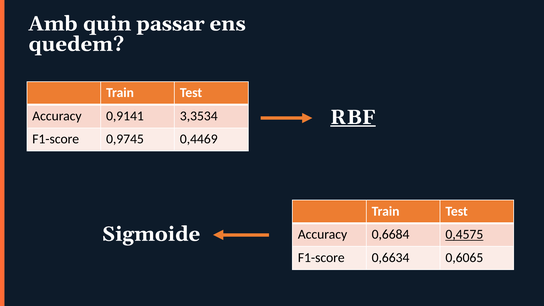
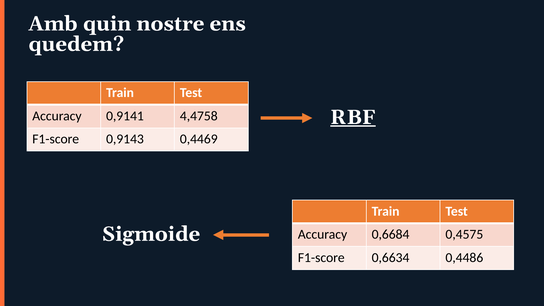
passar: passar -> nostre
3,3534: 3,3534 -> 4,4758
0,9745: 0,9745 -> 0,9143
0,4575 underline: present -> none
0,6065: 0,6065 -> 0,4486
